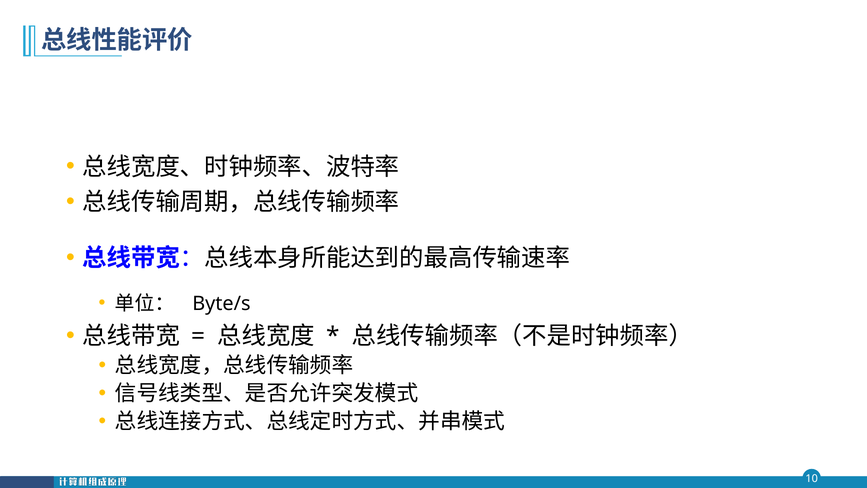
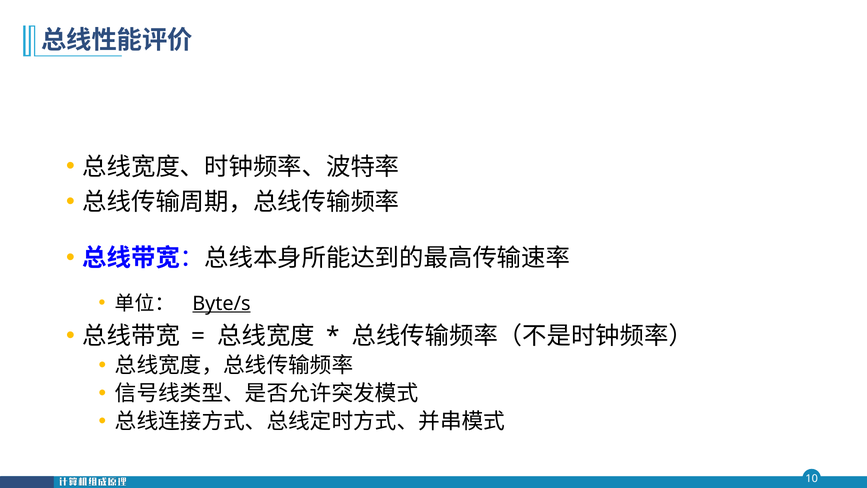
Byte/s underline: none -> present
